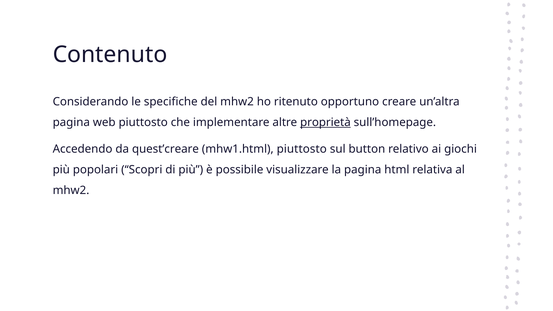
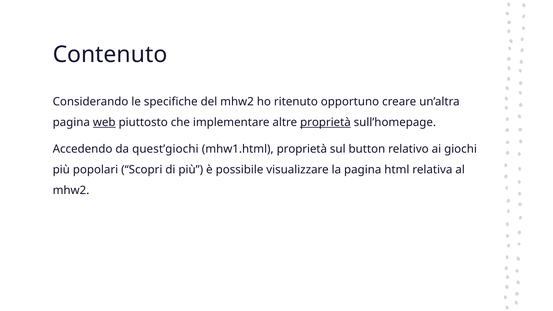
web underline: none -> present
quest’creare: quest’creare -> quest’giochi
mhw1.html piuttosto: piuttosto -> proprietà
